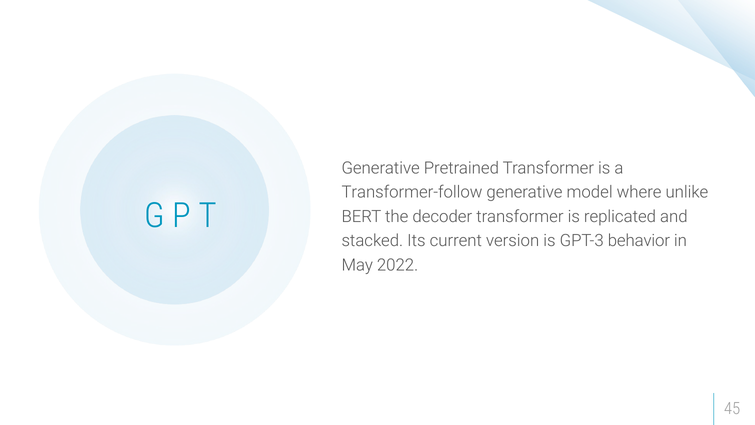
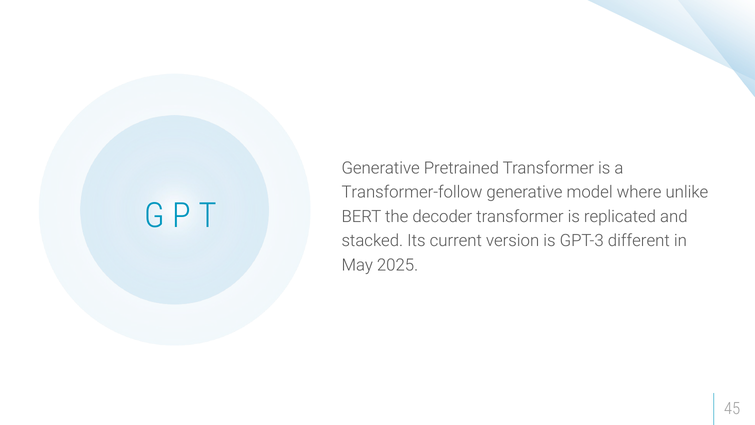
behavior: behavior -> different
2022: 2022 -> 2025
